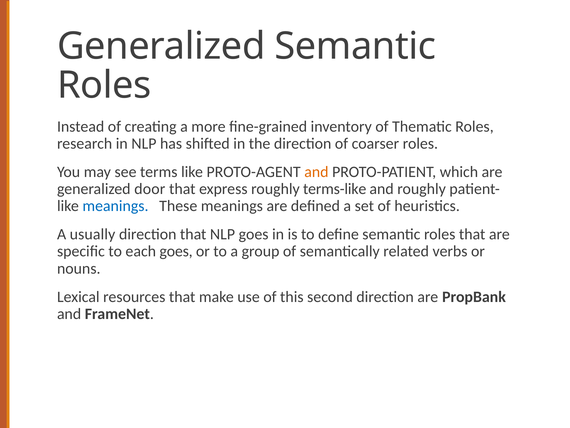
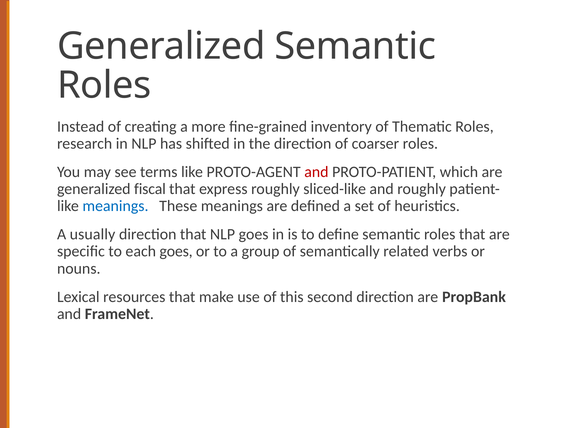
and at (316, 172) colour: orange -> red
door: door -> fiscal
terms-like: terms-like -> sliced-like
